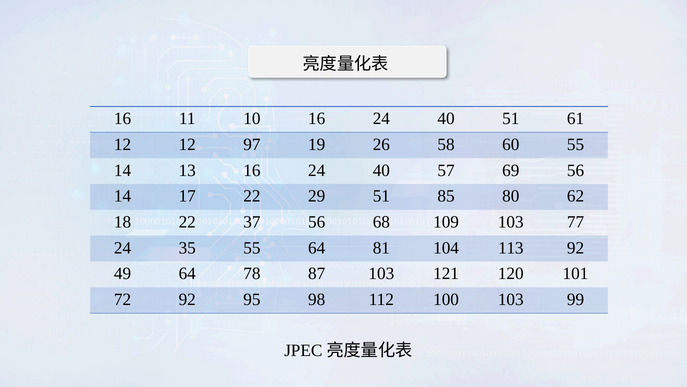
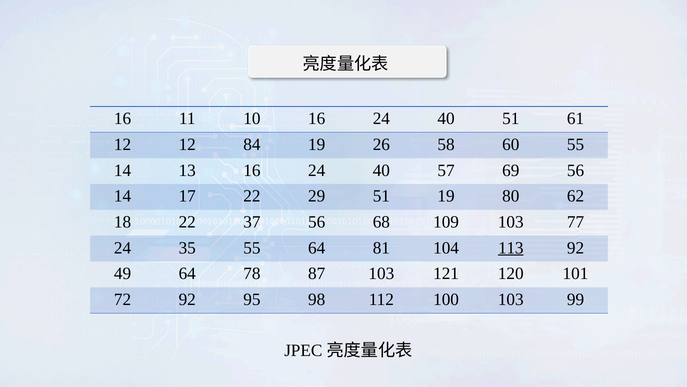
97: 97 -> 84
51 85: 85 -> 19
113 underline: none -> present
